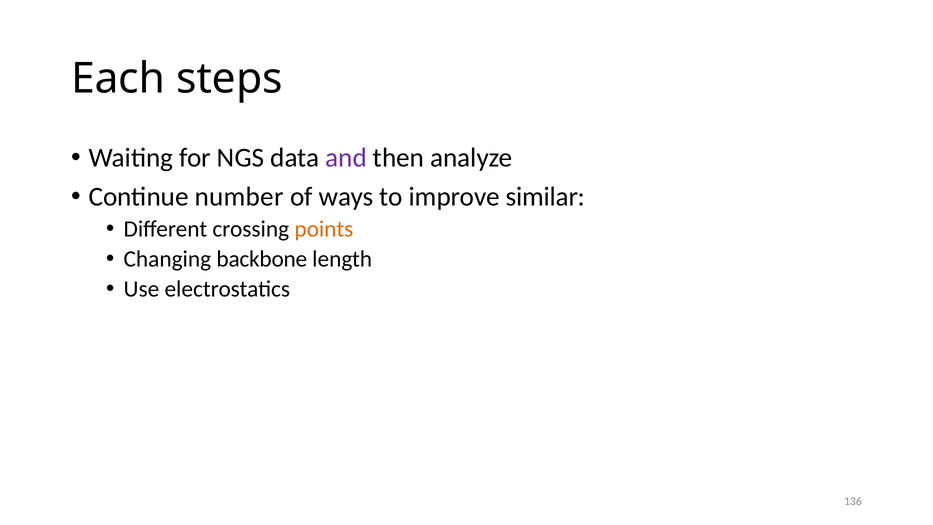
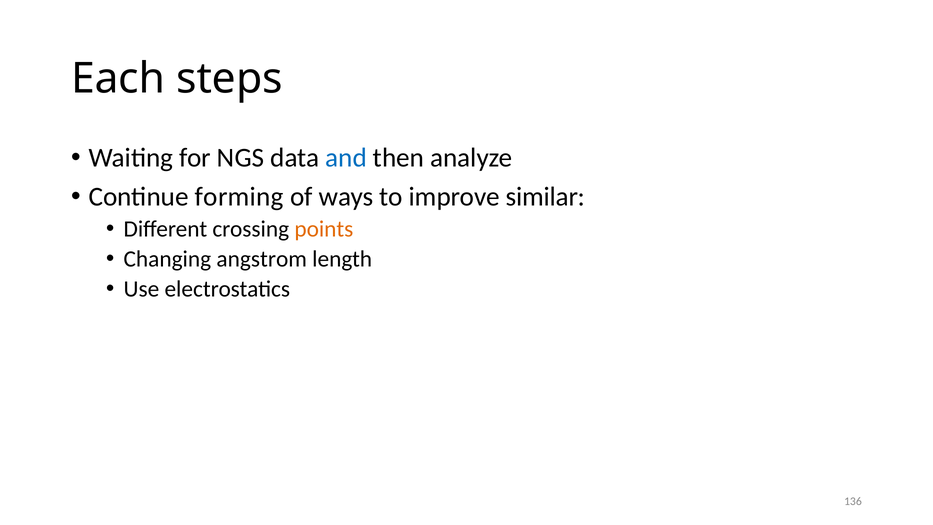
and colour: purple -> blue
number: number -> forming
backbone: backbone -> angstrom
